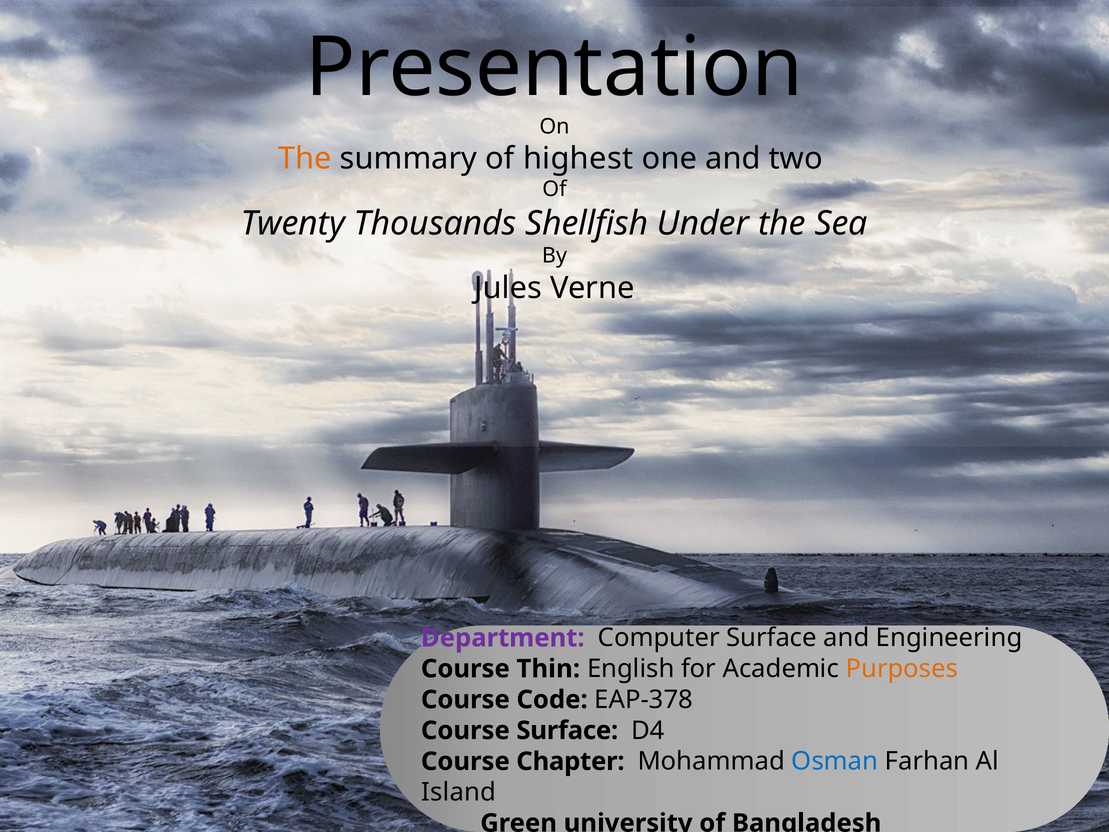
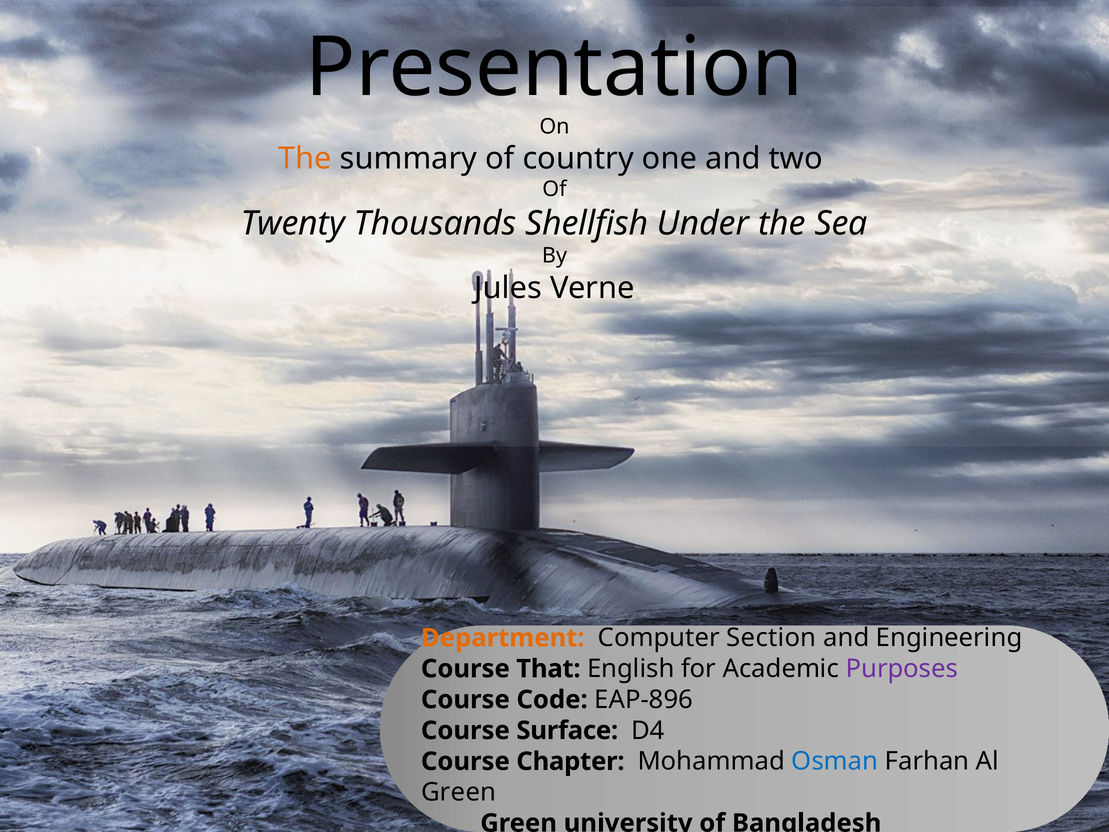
highest: highest -> country
Department colour: purple -> orange
Computer Surface: Surface -> Section
Thin: Thin -> That
Purposes colour: orange -> purple
EAP-378: EAP-378 -> EAP-896
Island at (459, 792): Island -> Green
